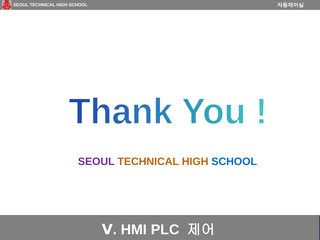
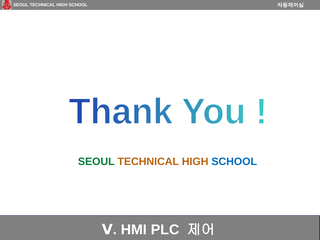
SEOUL at (96, 161) colour: purple -> green
